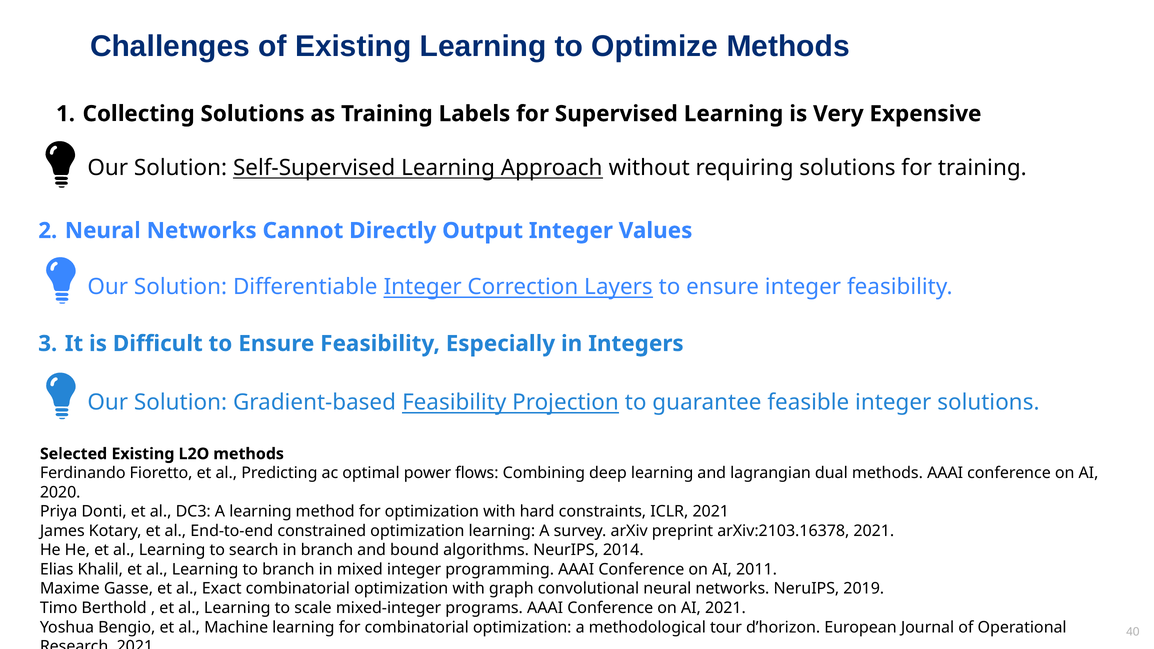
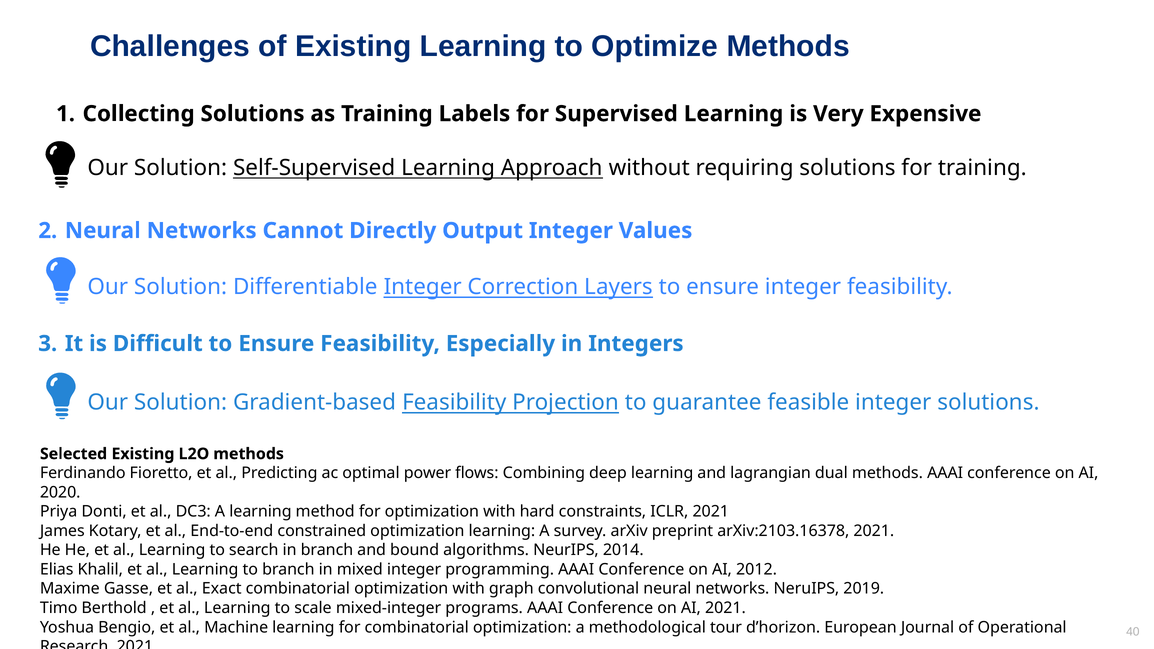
2011: 2011 -> 2012
